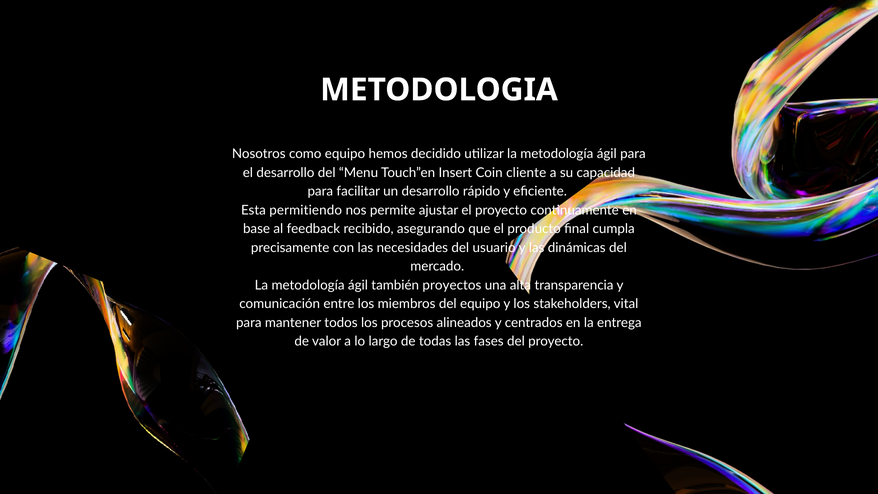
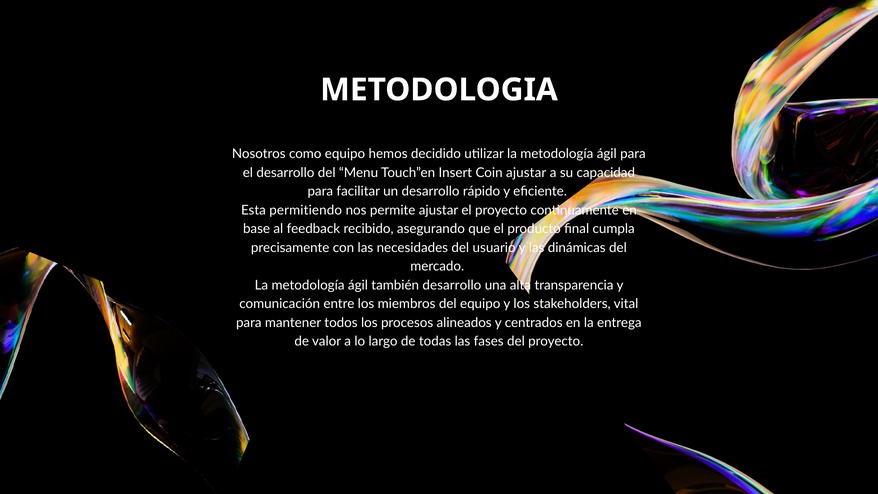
Coin cliente: cliente -> ajustar
también proyectos: proyectos -> desarrollo
